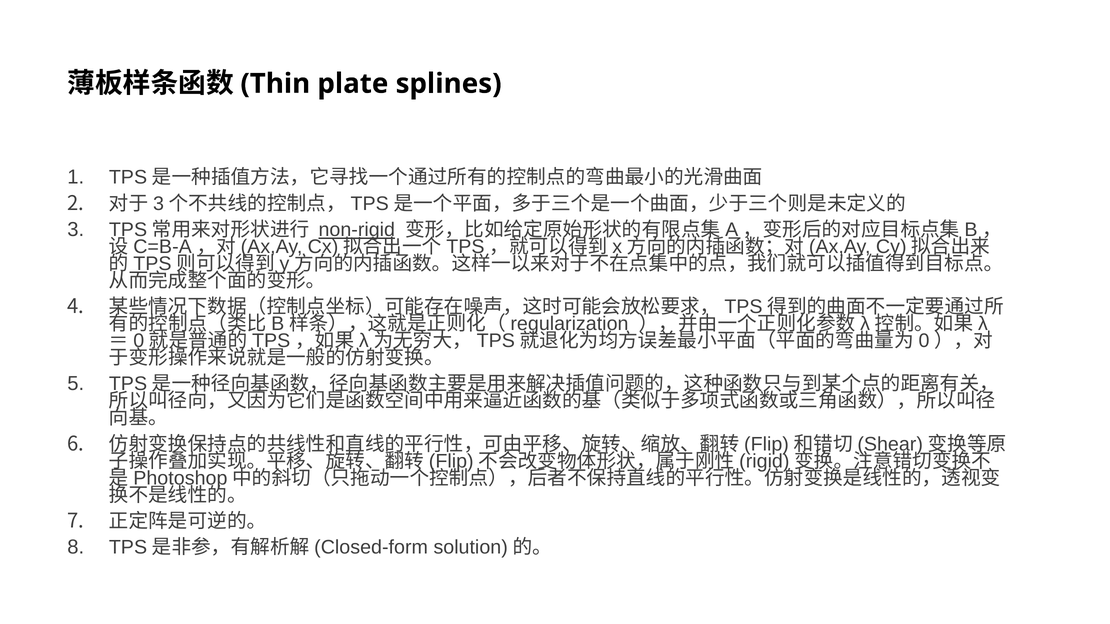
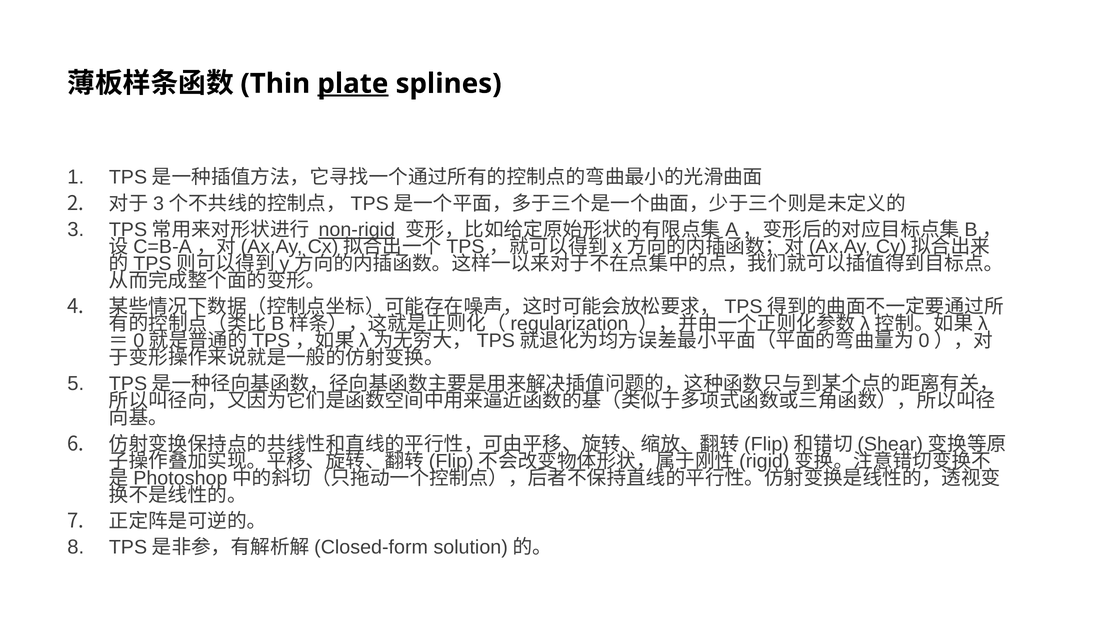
plate underline: none -> present
